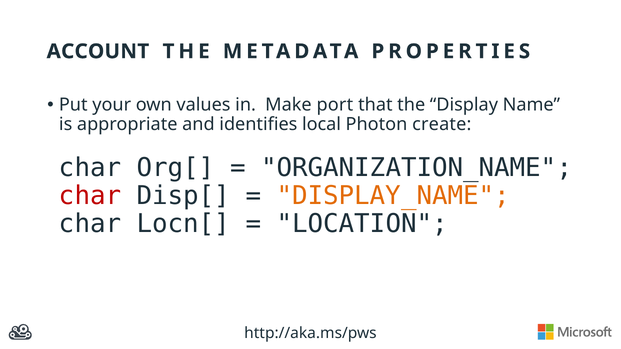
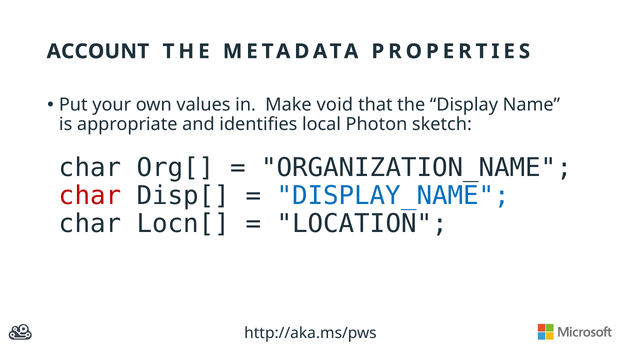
port: port -> void
create: create -> sketch
DISPLAY_NAME colour: orange -> blue
